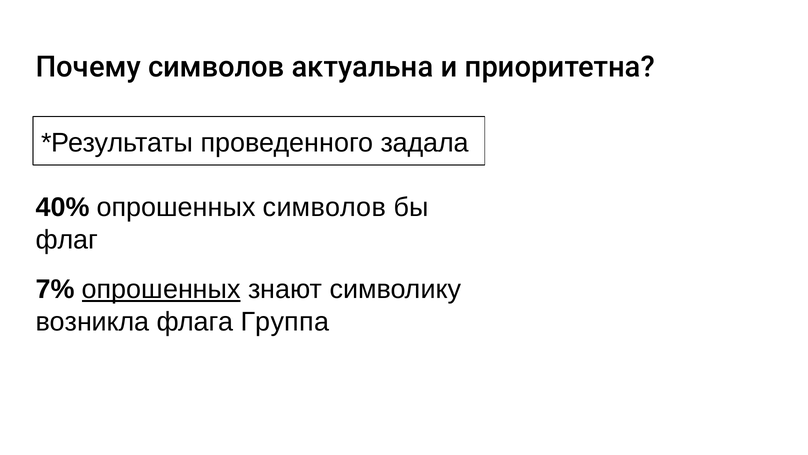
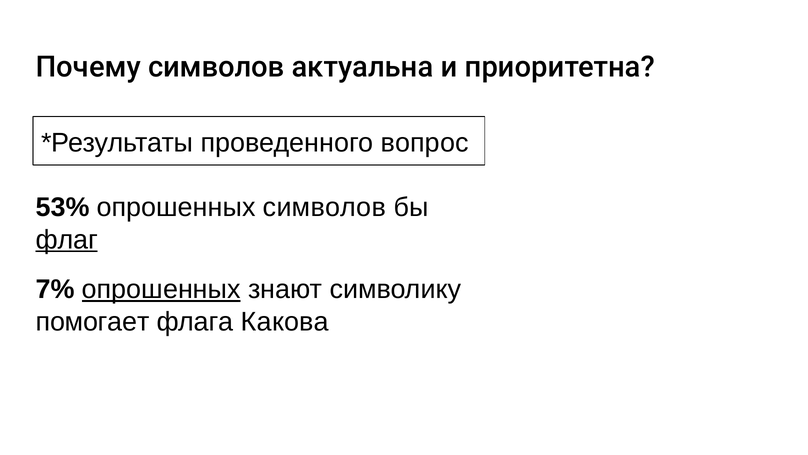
задала: задала -> вопрос
40%: 40% -> 53%
флаг underline: none -> present
возникла: возникла -> помогает
Группа: Группа -> Какова
